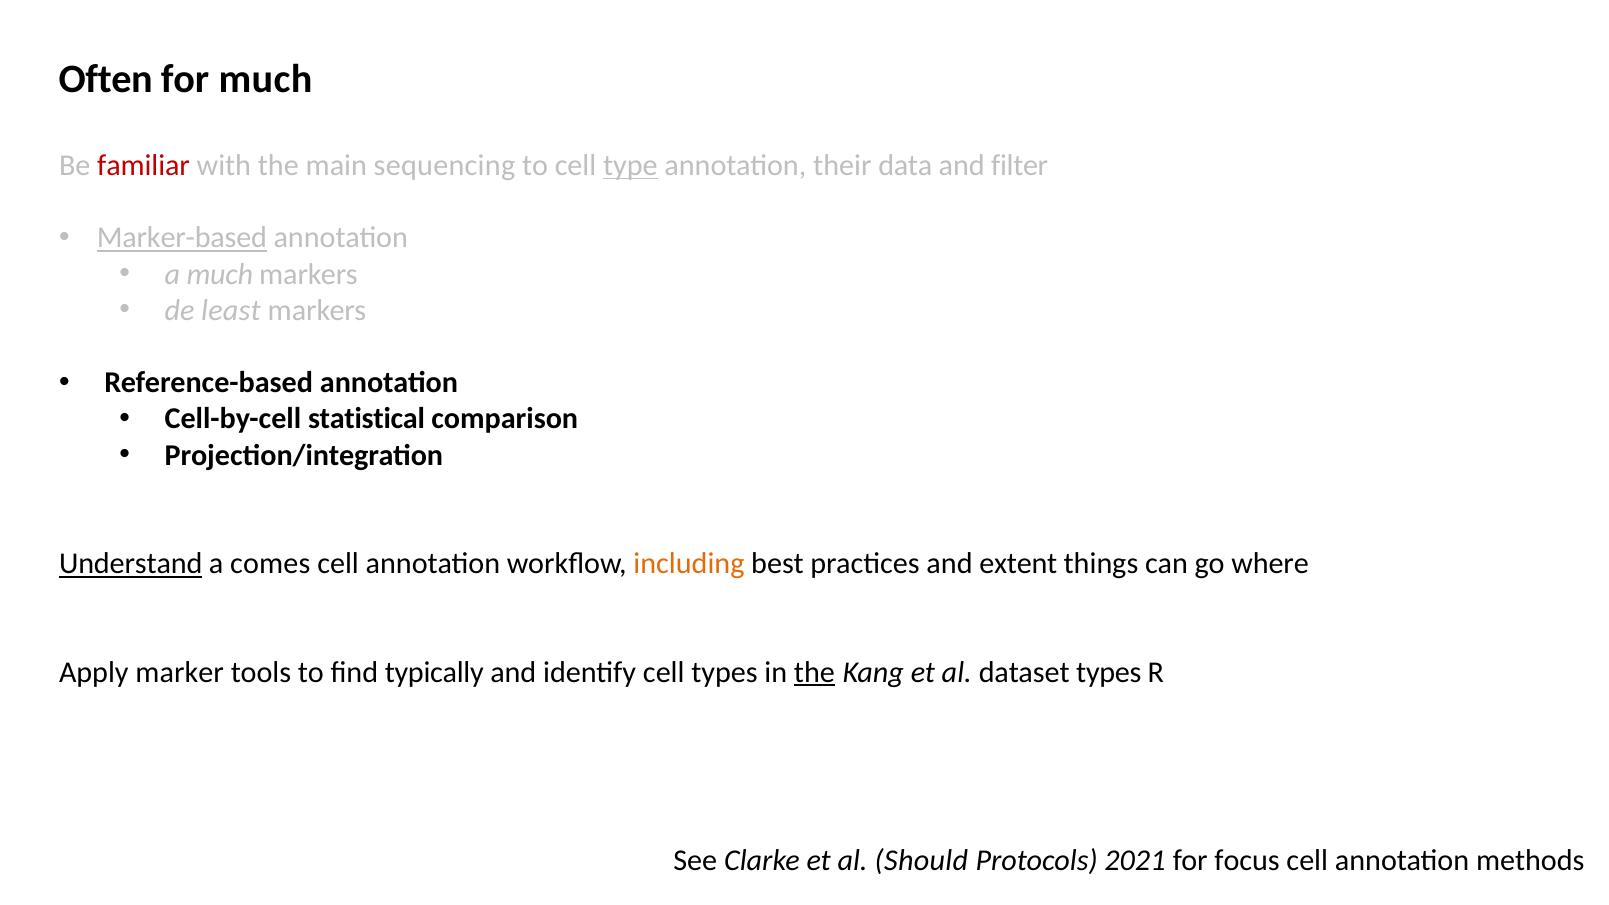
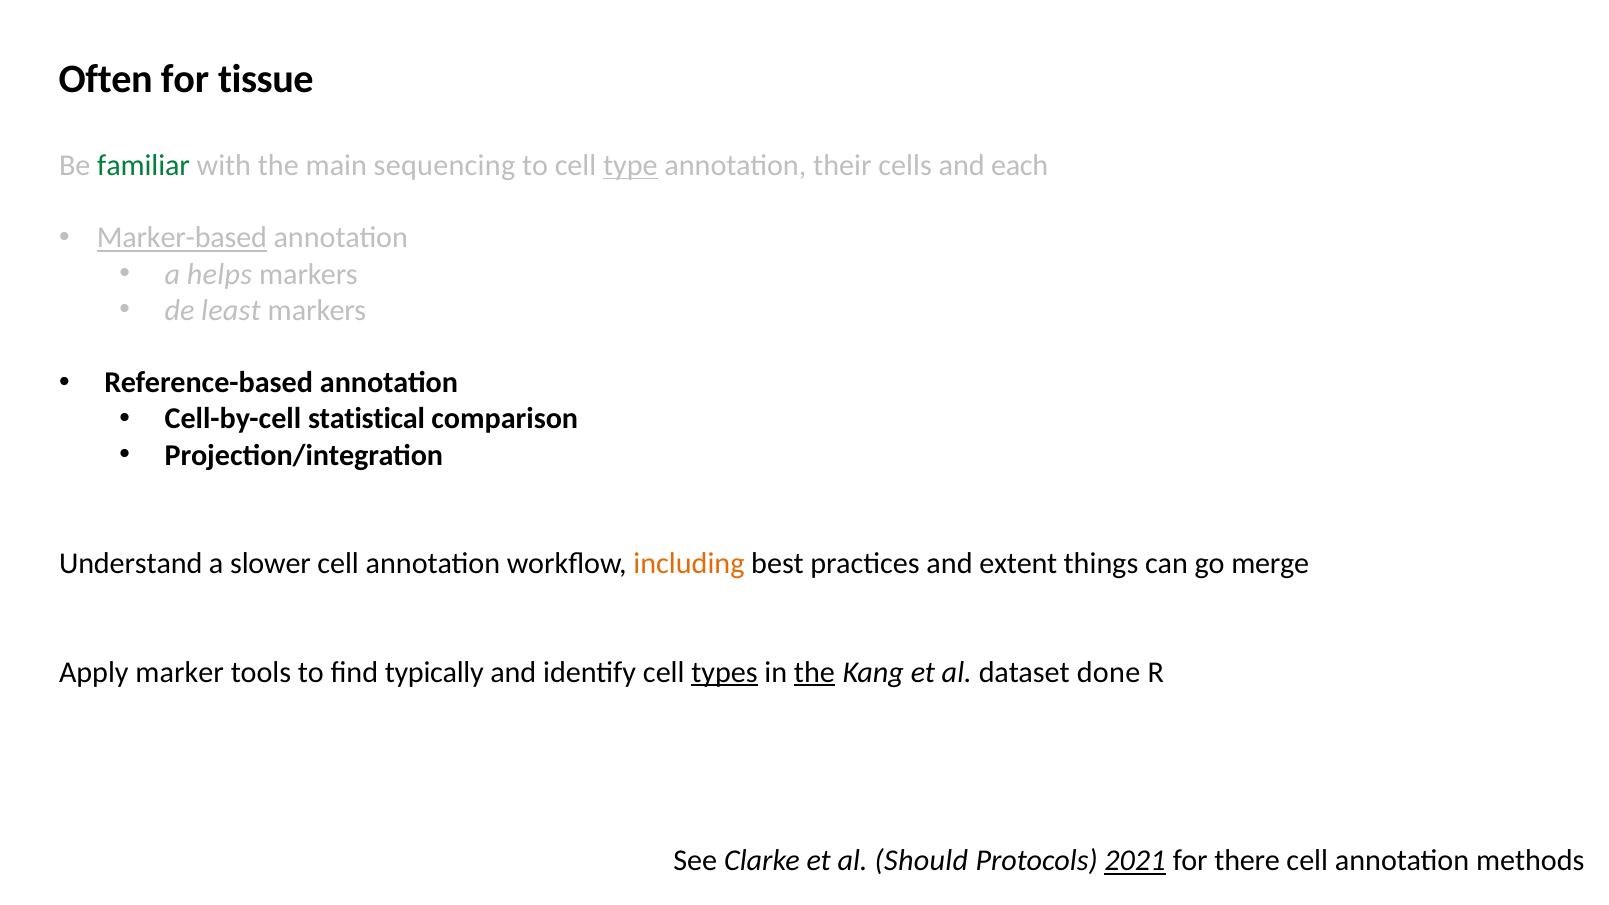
for much: much -> tissue
familiar colour: red -> green
data: data -> cells
filter: filter -> each
a much: much -> helps
Understand underline: present -> none
comes: comes -> slower
where: where -> merge
types at (725, 672) underline: none -> present
dataset types: types -> done
2021 underline: none -> present
focus: focus -> there
